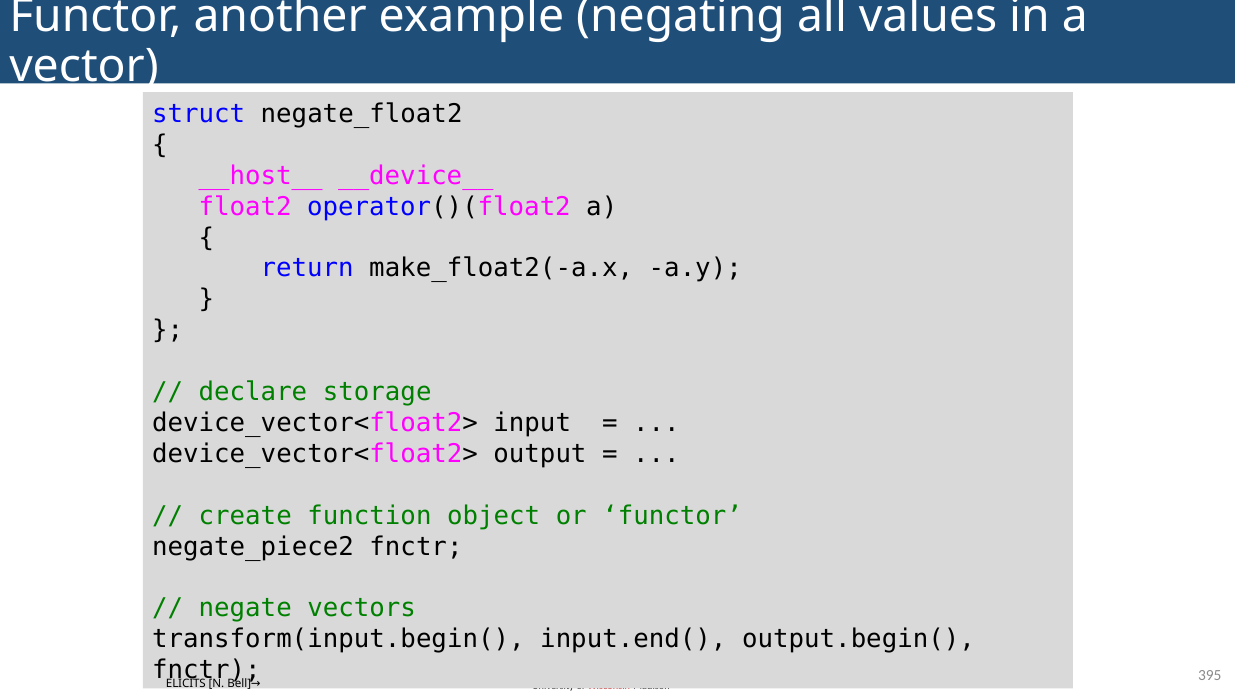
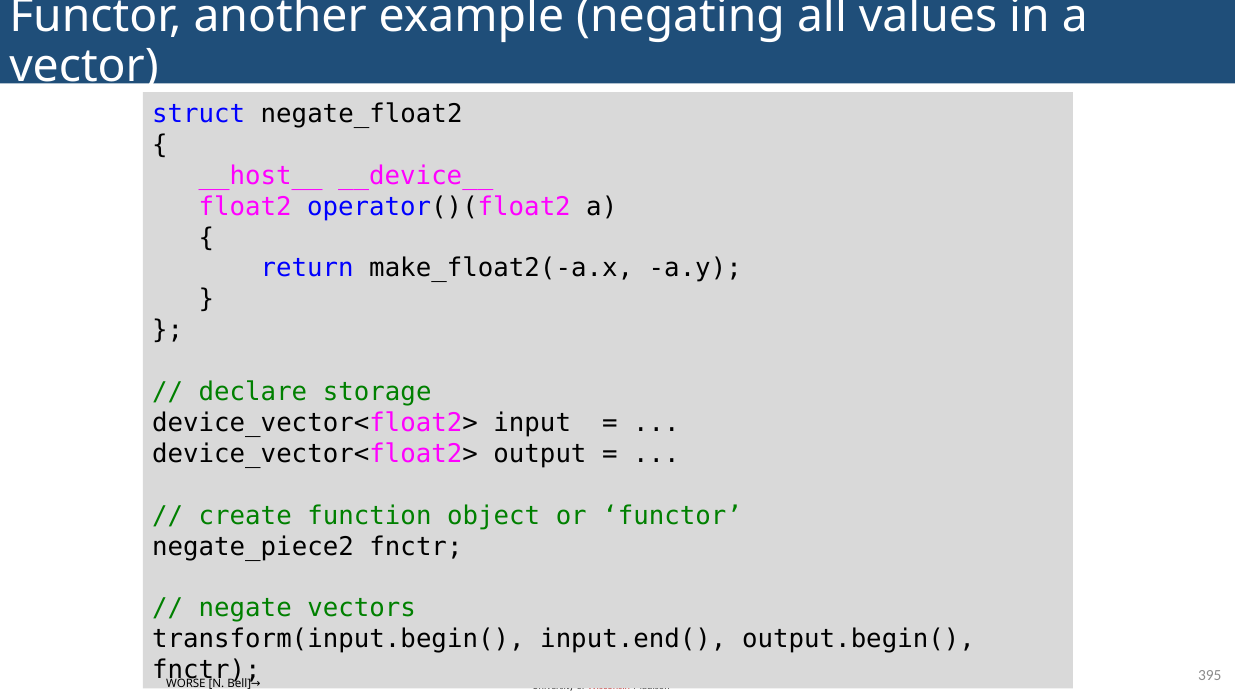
ELICITS: ELICITS -> WORSE
